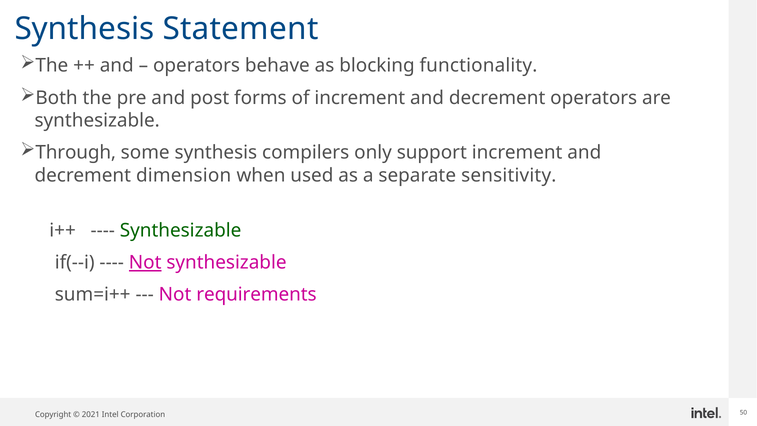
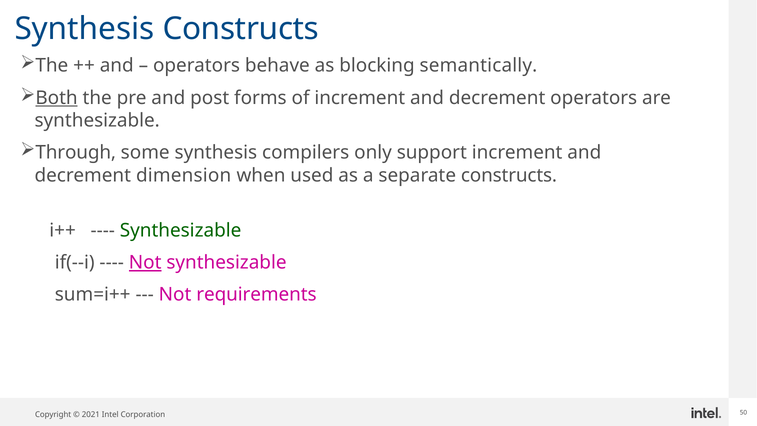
Synthesis Statement: Statement -> Constructs
functionality: functionality -> semantically
Both underline: none -> present
separate sensitivity: sensitivity -> constructs
